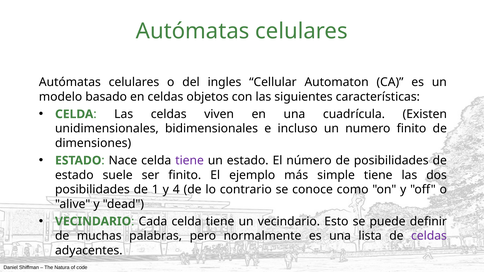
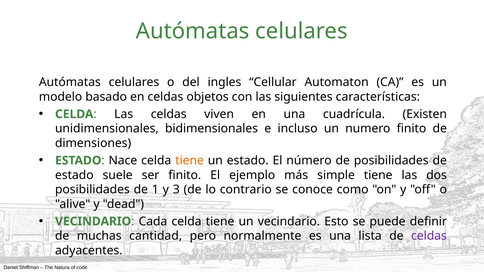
tiene at (190, 161) colour: purple -> orange
4: 4 -> 3
palabras: palabras -> cantidad
